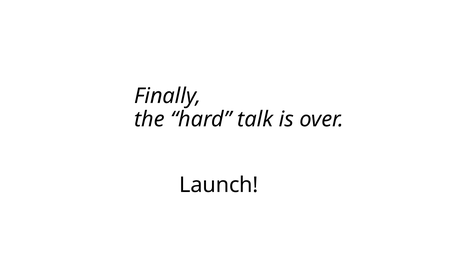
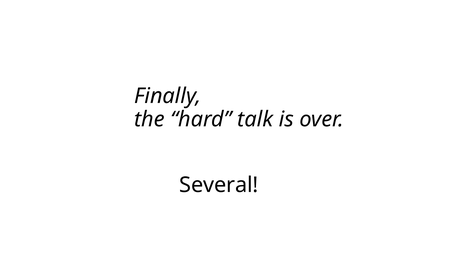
Launch: Launch -> Several
